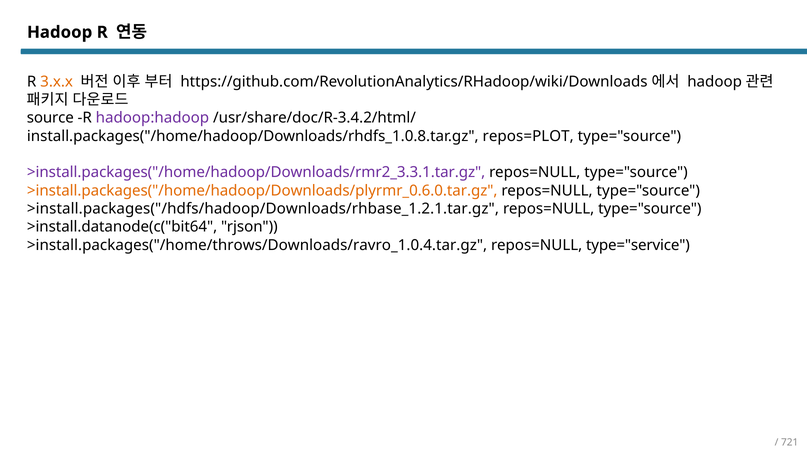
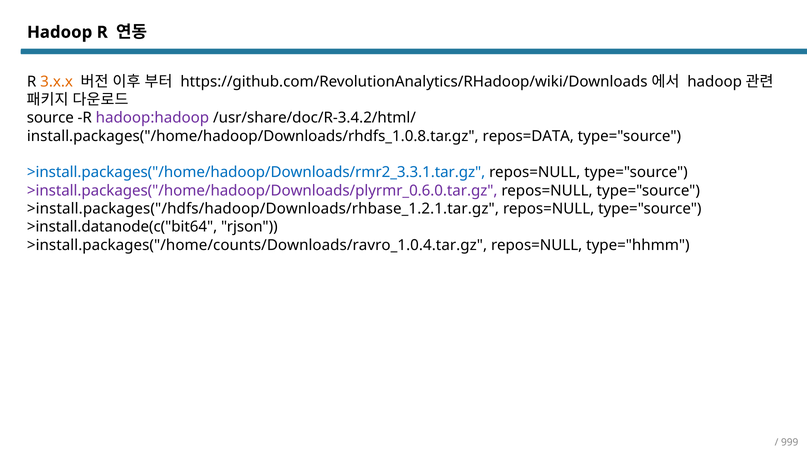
repos=PLOT: repos=PLOT -> repos=DATA
>install.packages("/home/hadoop/Downloads/rmr2_3.3.1.tar.gz colour: purple -> blue
>install.packages("/home/hadoop/Downloads/plyrmr_0.6.0.tar.gz colour: orange -> purple
>install.packages("/home/throws/Downloads/ravro_1.0.4.tar.gz: >install.packages("/home/throws/Downloads/ravro_1.0.4.tar.gz -> >install.packages("/home/counts/Downloads/ravro_1.0.4.tar.gz
type="service: type="service -> type="hhmm
721: 721 -> 999
